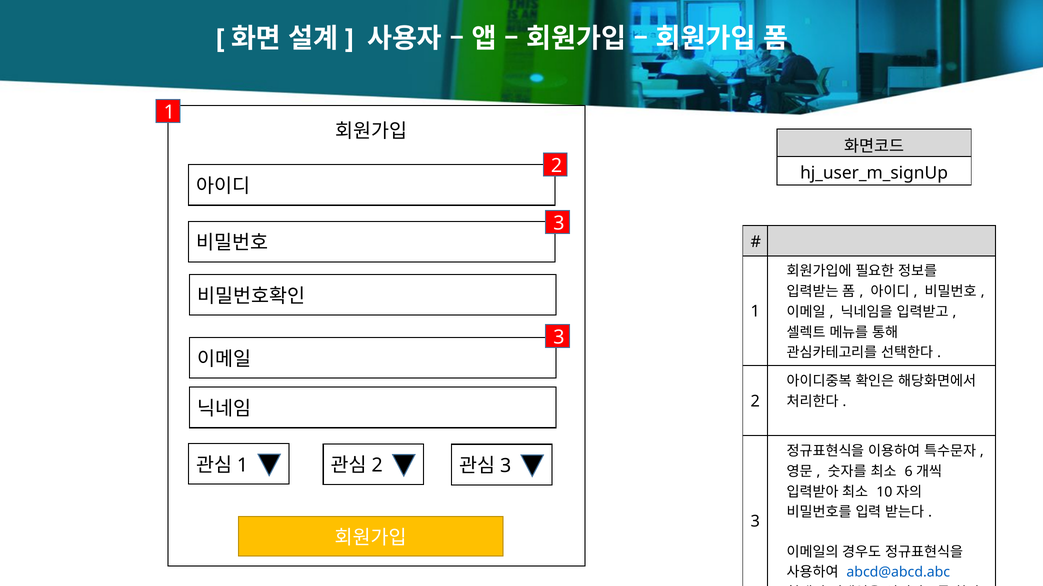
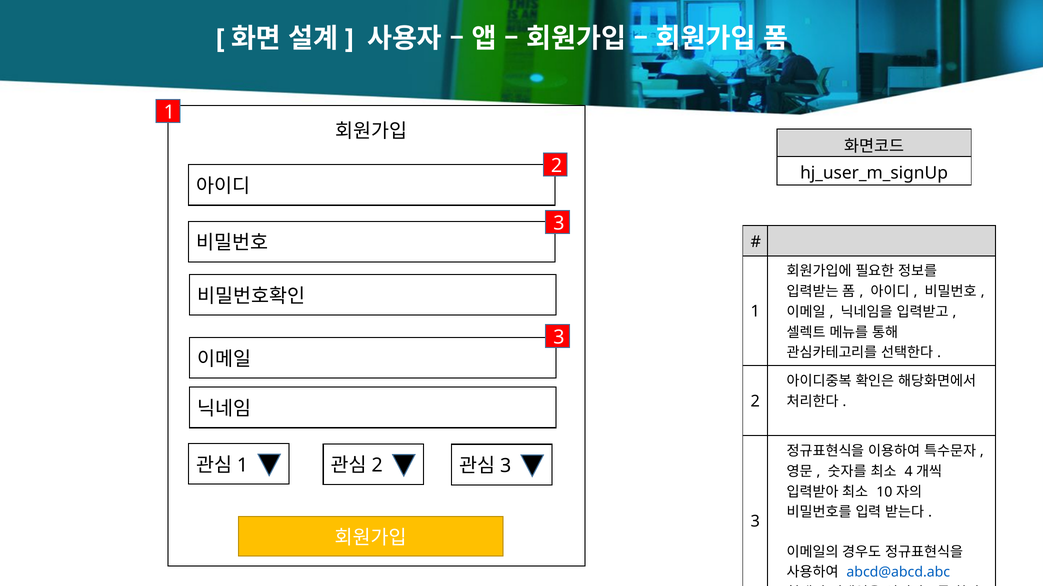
6: 6 -> 4
